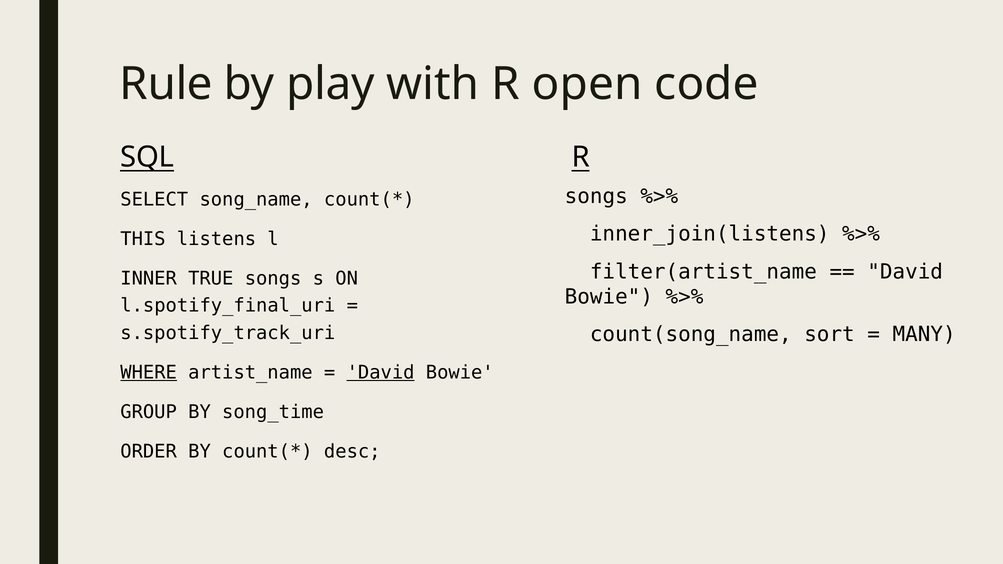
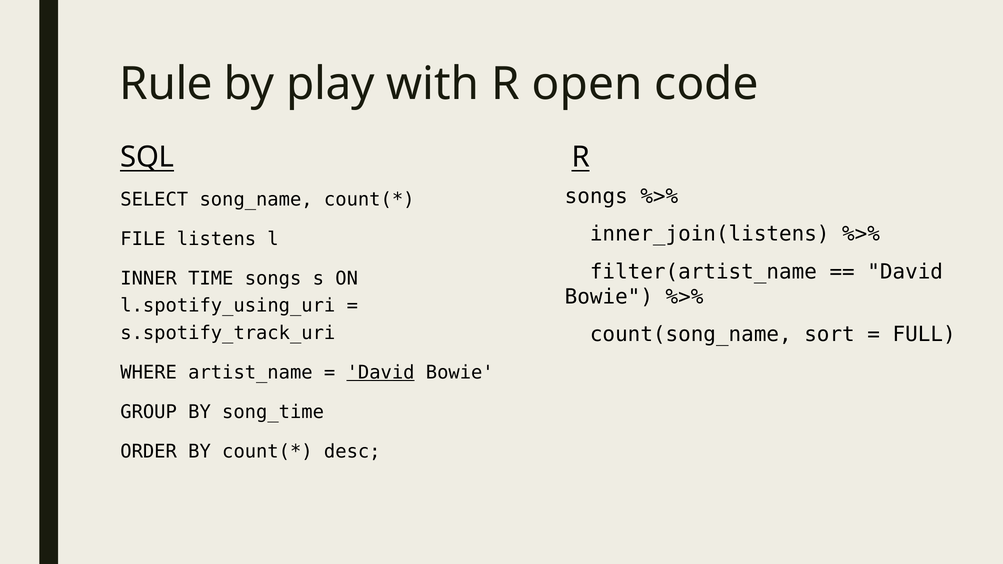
THIS: THIS -> FILE
TRUE: TRUE -> TIME
l.spotify_final_uri: l.spotify_final_uri -> l.spotify_using_uri
MANY: MANY -> FULL
WHERE underline: present -> none
